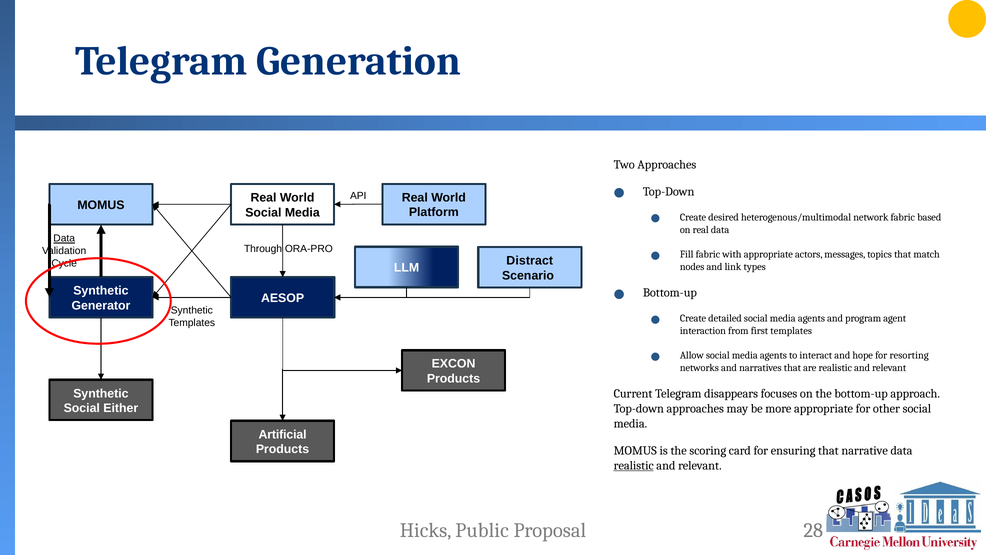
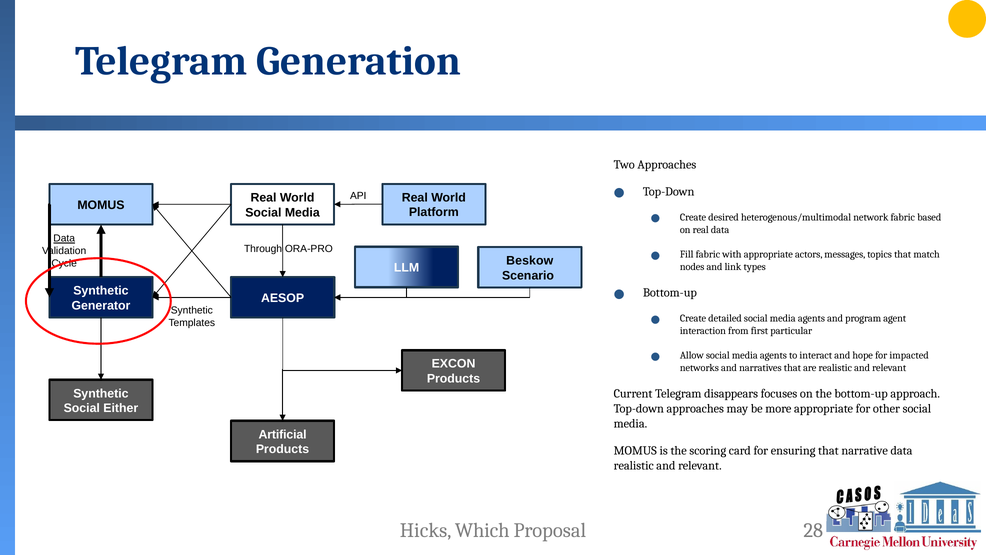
Distract: Distract -> Beskow
first templates: templates -> particular
resorting: resorting -> impacted
realistic at (634, 465) underline: present -> none
Public: Public -> Which
